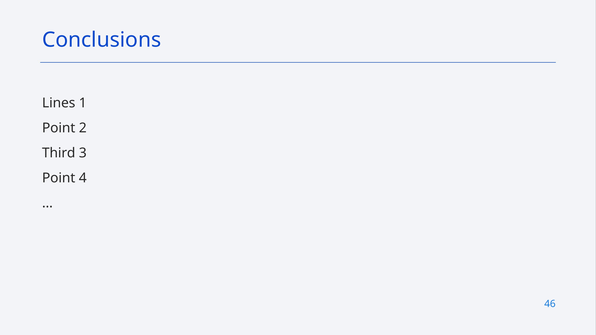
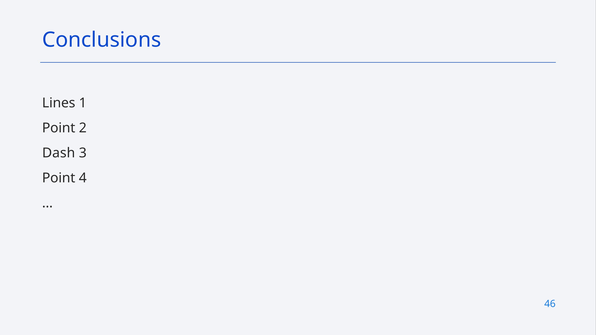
Third: Third -> Dash
